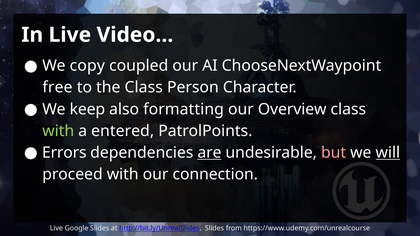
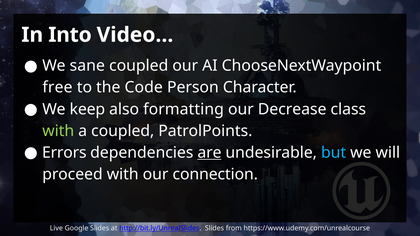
In Live: Live -> Into
copy: copy -> sane
the Class: Class -> Code
Overview: Overview -> Decrease
a entered: entered -> coupled
but colour: pink -> light blue
will underline: present -> none
